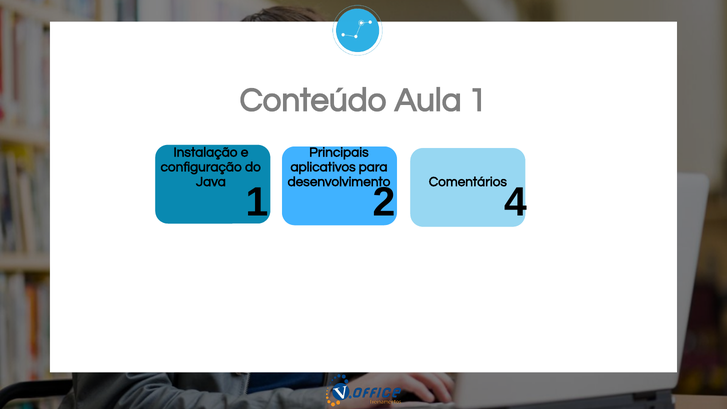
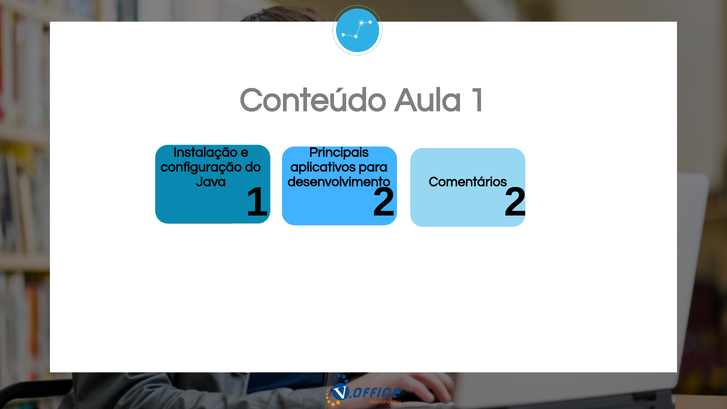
1 4: 4 -> 2
